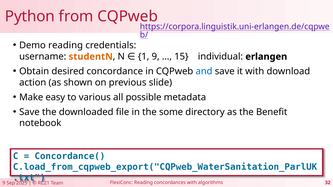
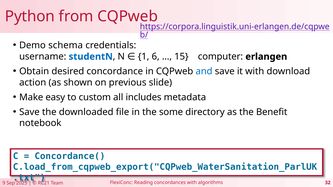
Demo reading: reading -> schema
studentN colour: orange -> blue
1 9: 9 -> 6
individual: individual -> computer
various: various -> custom
possible: possible -> includes
